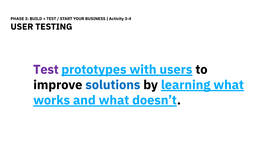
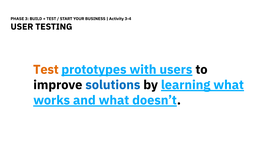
Test at (46, 70) colour: purple -> orange
